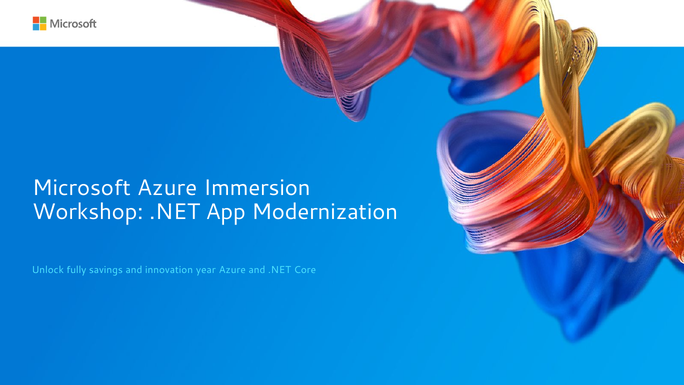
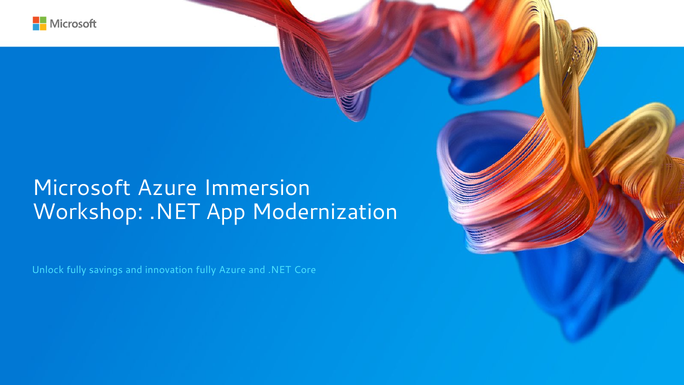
innovation year: year -> fully
